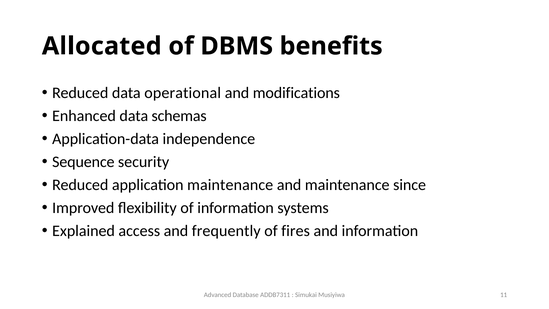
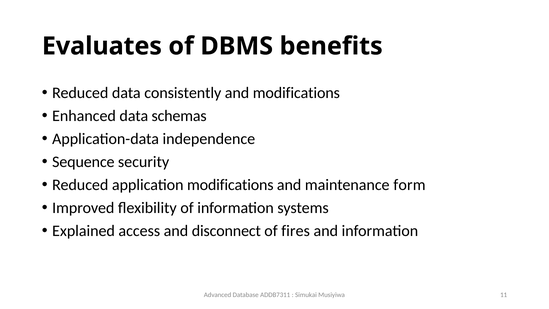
Allocated: Allocated -> Evaluates
operational: operational -> consistently
application maintenance: maintenance -> modifications
since: since -> form
frequently: frequently -> disconnect
